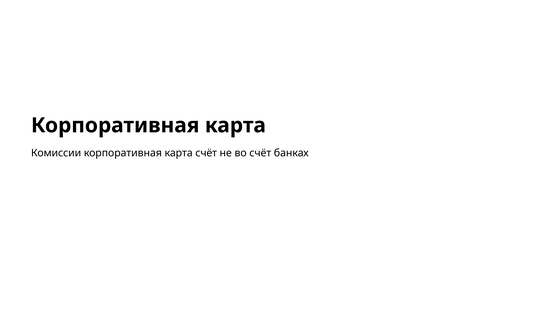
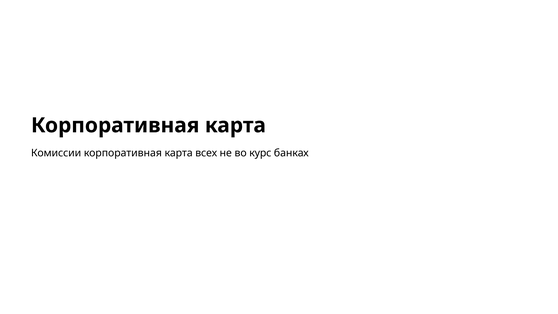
карта счёт: счёт -> всех
во счёт: счёт -> курс
